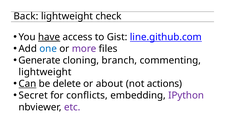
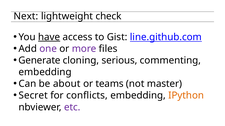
Back: Back -> Next
one colour: blue -> purple
branch: branch -> serious
lightweight at (45, 72): lightweight -> embedding
Can underline: present -> none
delete: delete -> about
about: about -> teams
actions: actions -> master
IPython colour: purple -> orange
